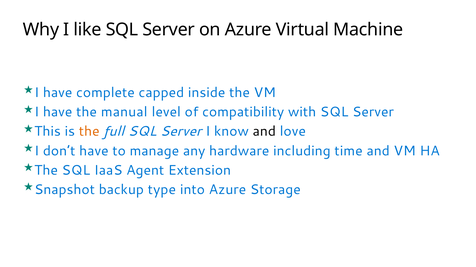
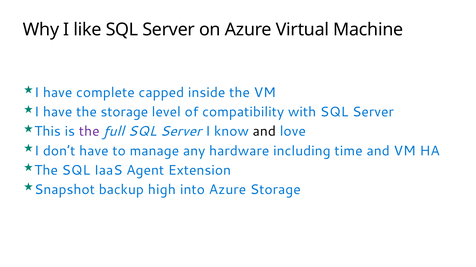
the manual: manual -> storage
the at (89, 132) colour: orange -> purple
type: type -> high
